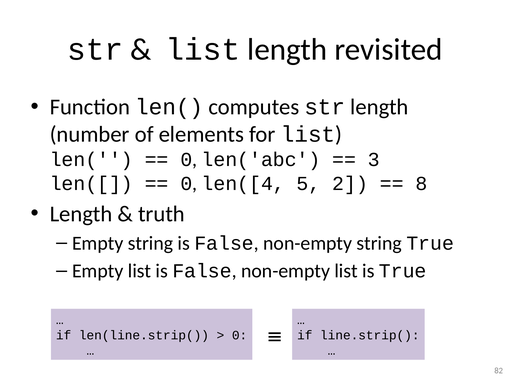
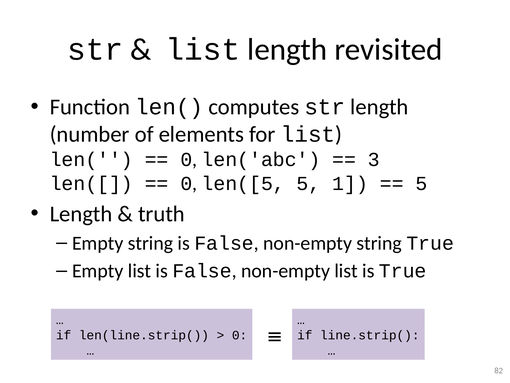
len([4: len([4 -> len([5
2: 2 -> 1
8 at (421, 183): 8 -> 5
